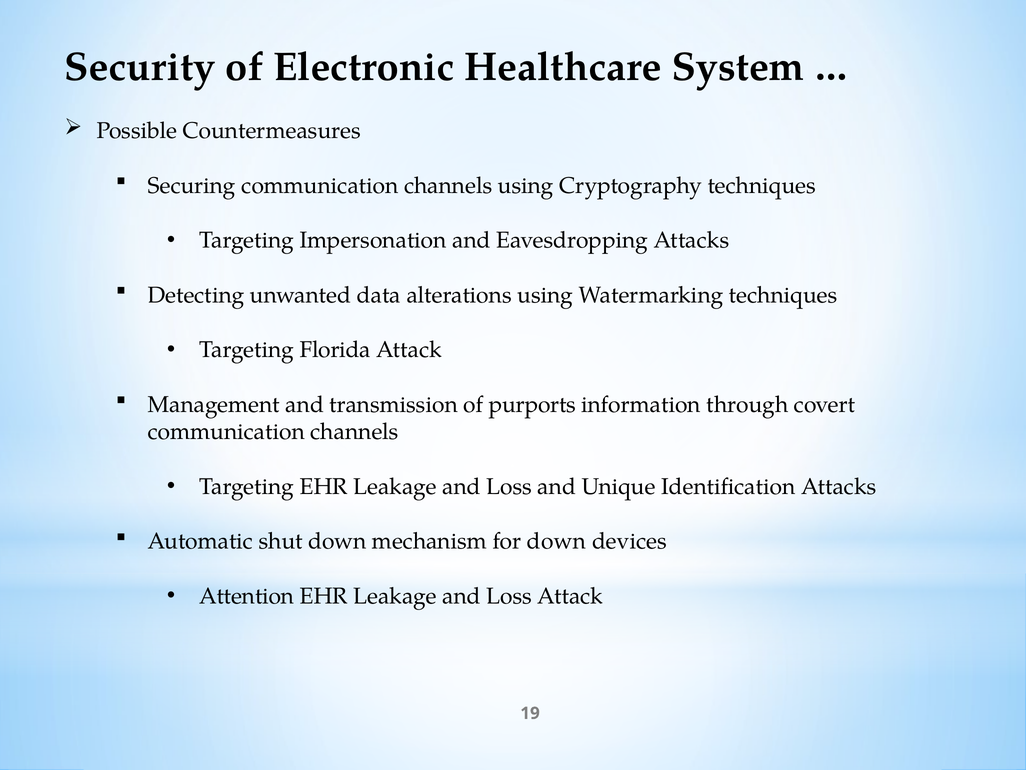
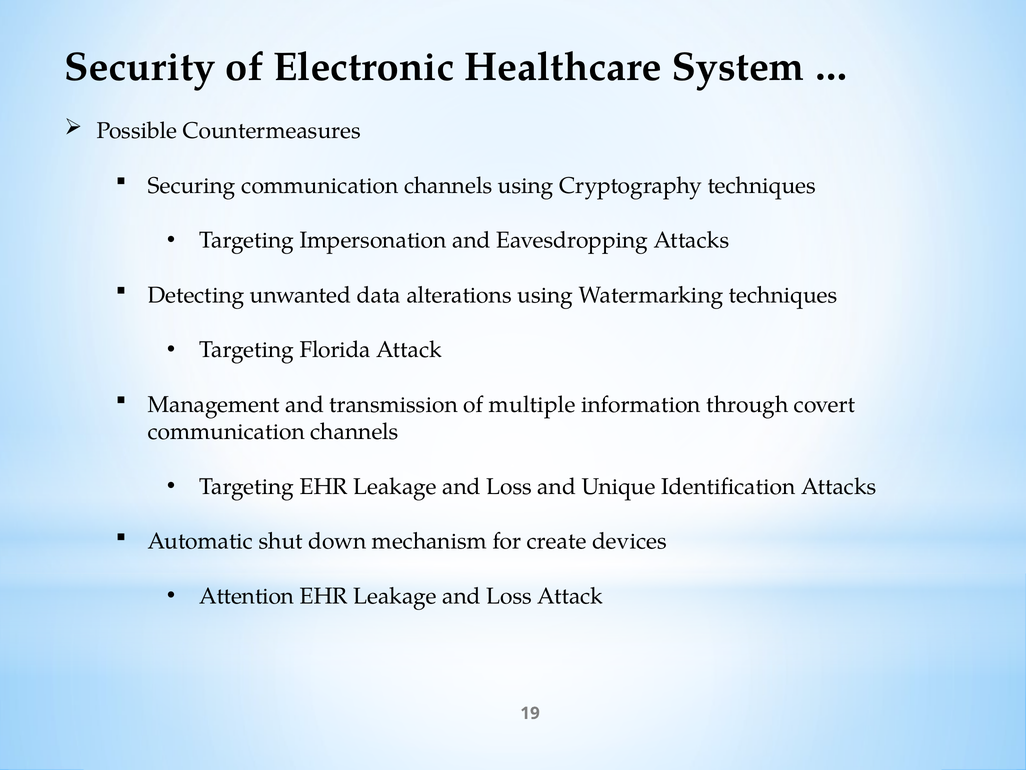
purports: purports -> multiple
for down: down -> create
